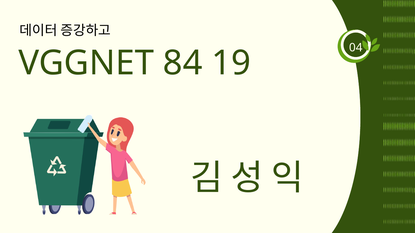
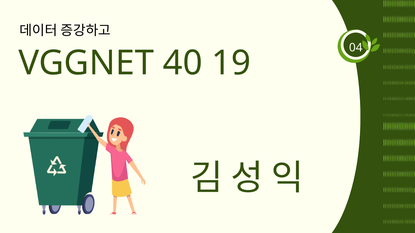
84: 84 -> 40
